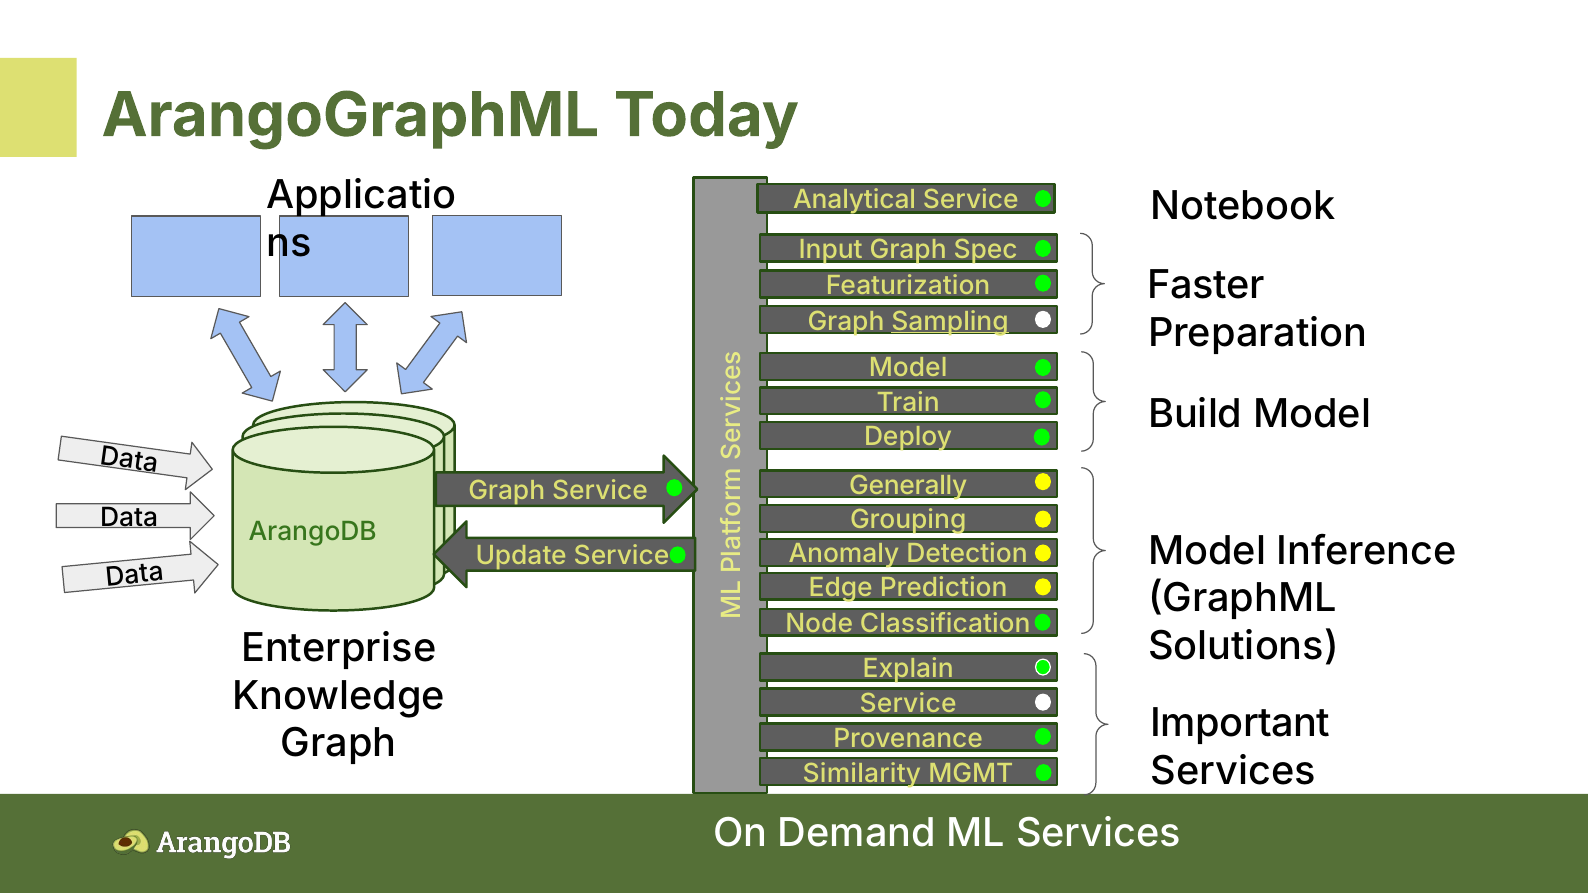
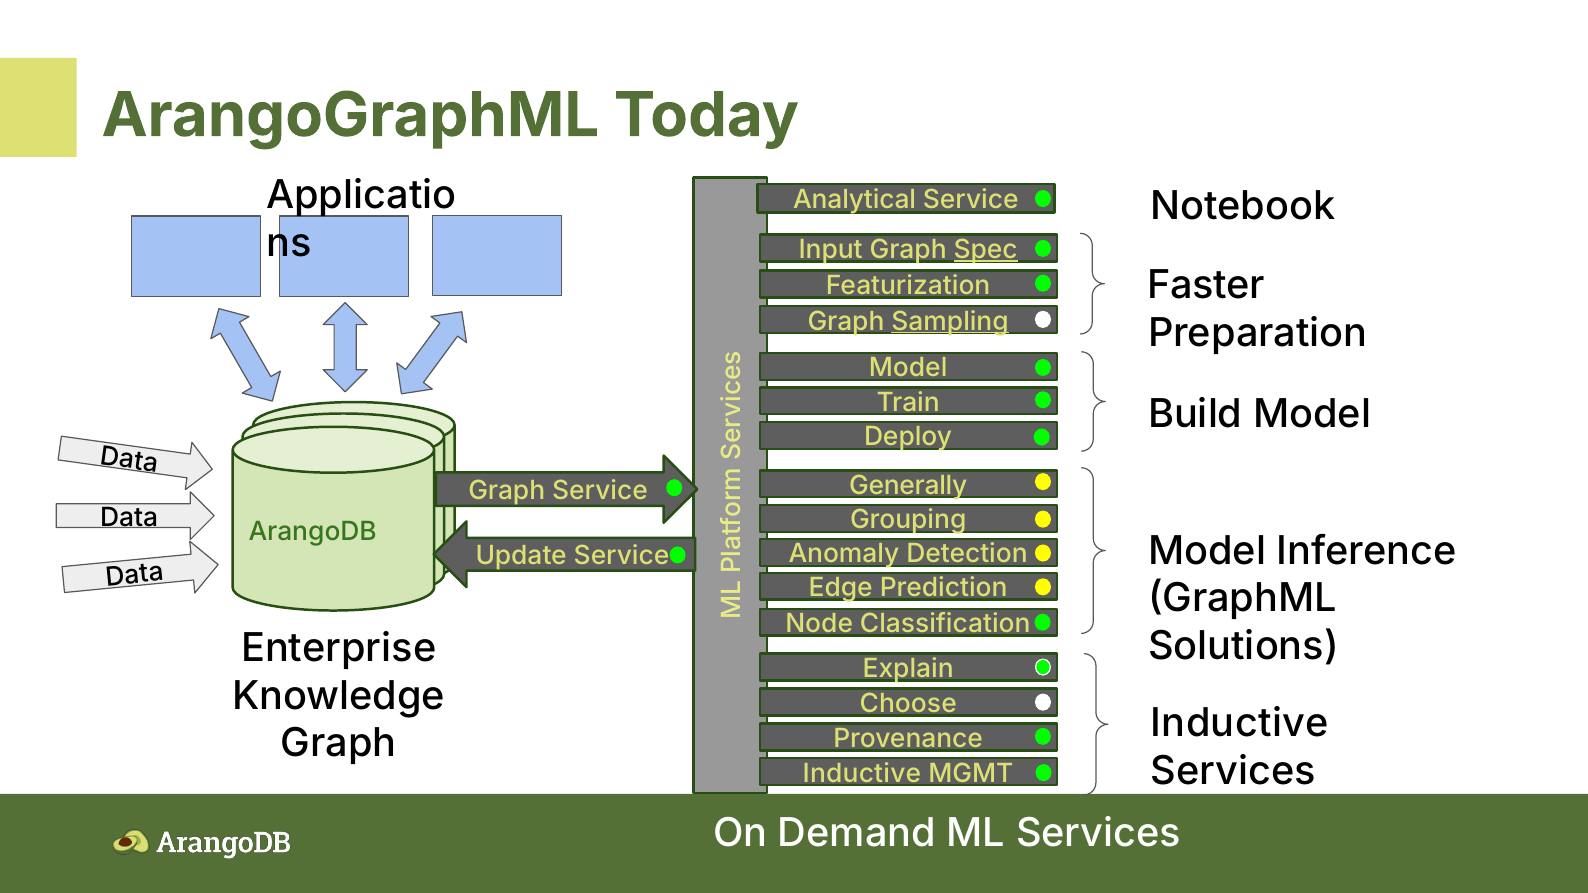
Spec underline: none -> present
Service at (908, 704): Service -> Choose
Important at (1240, 724): Important -> Inductive
Similarity at (862, 774): Similarity -> Inductive
